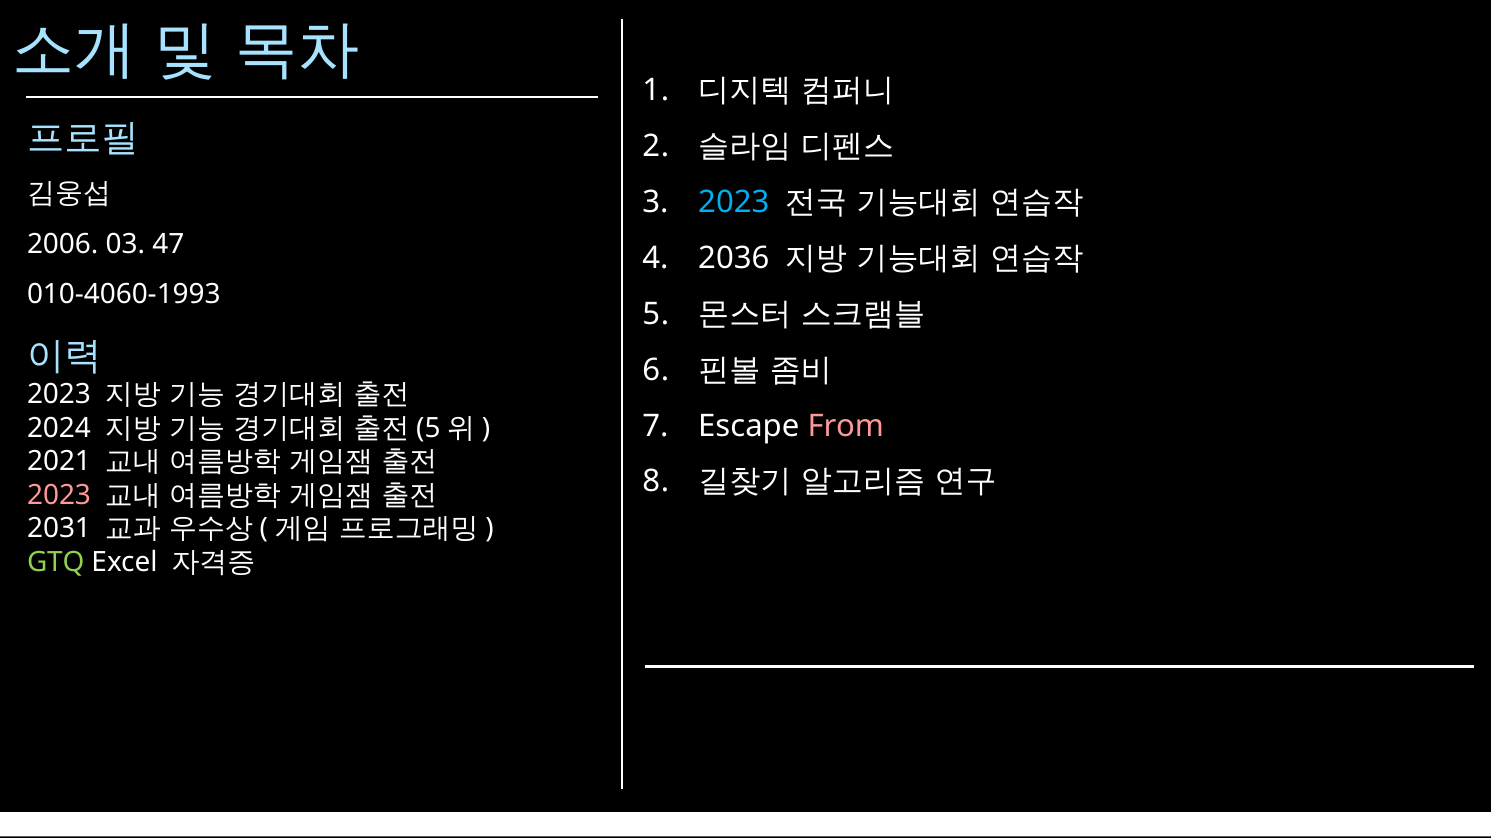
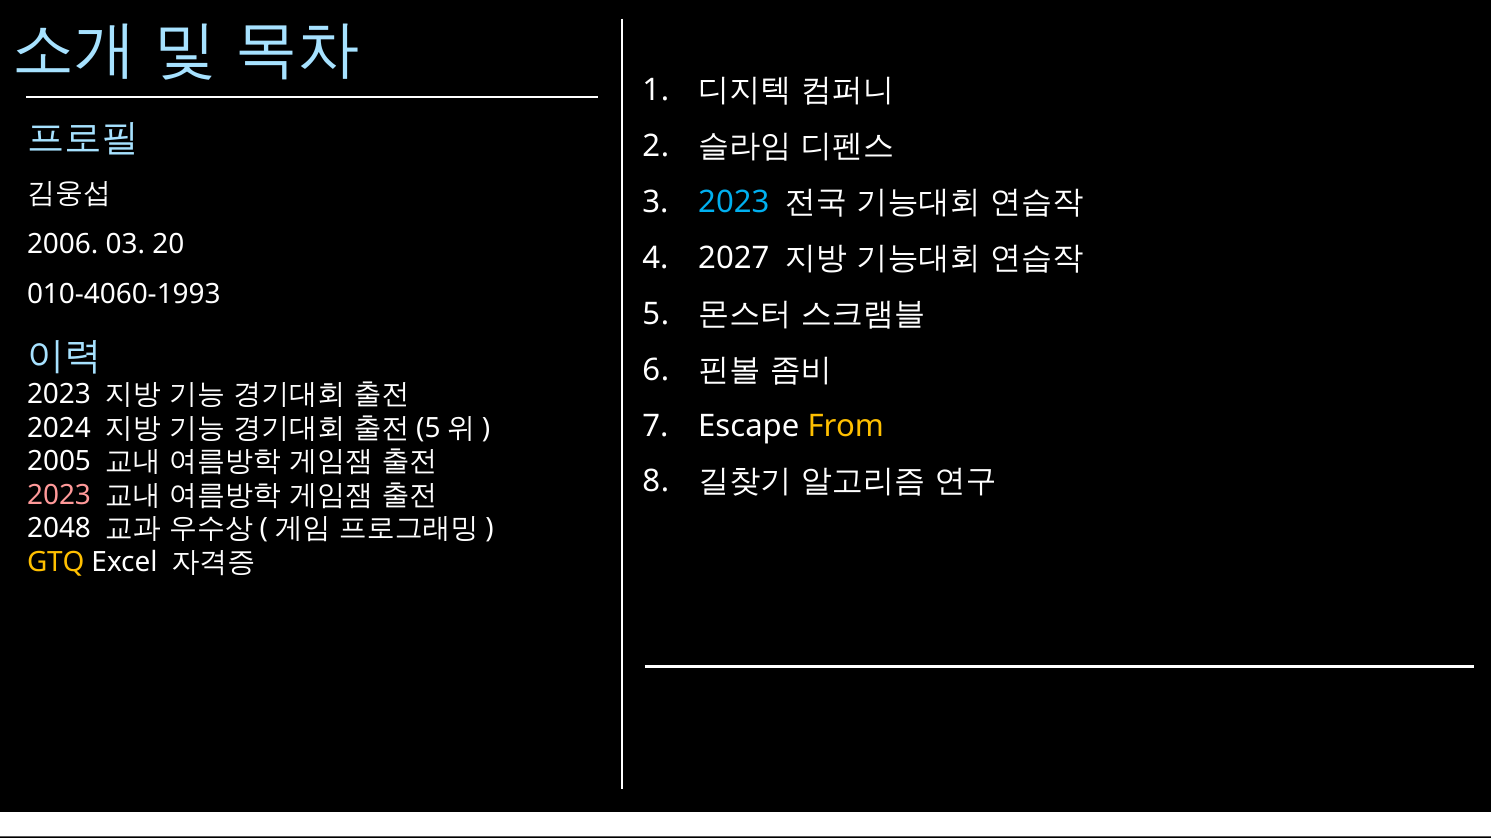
47: 47 -> 20
2036: 2036 -> 2027
From colour: pink -> yellow
2021: 2021 -> 2005
2031: 2031 -> 2048
GTQ colour: light green -> yellow
